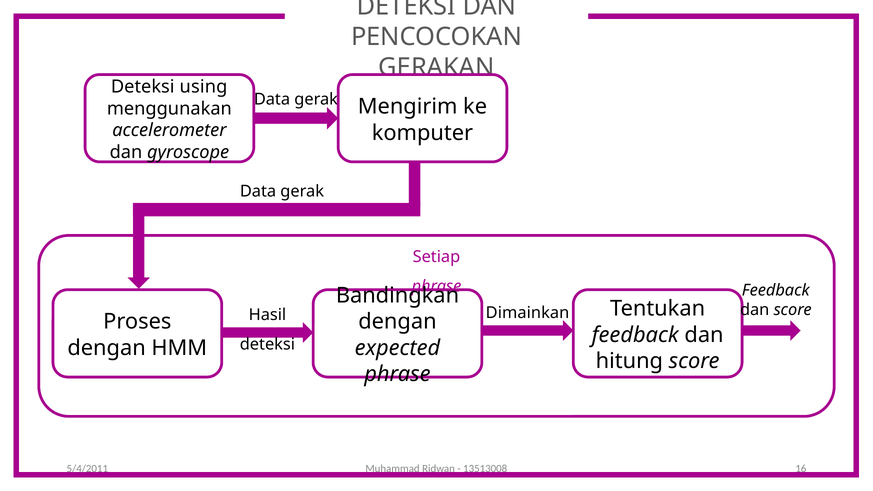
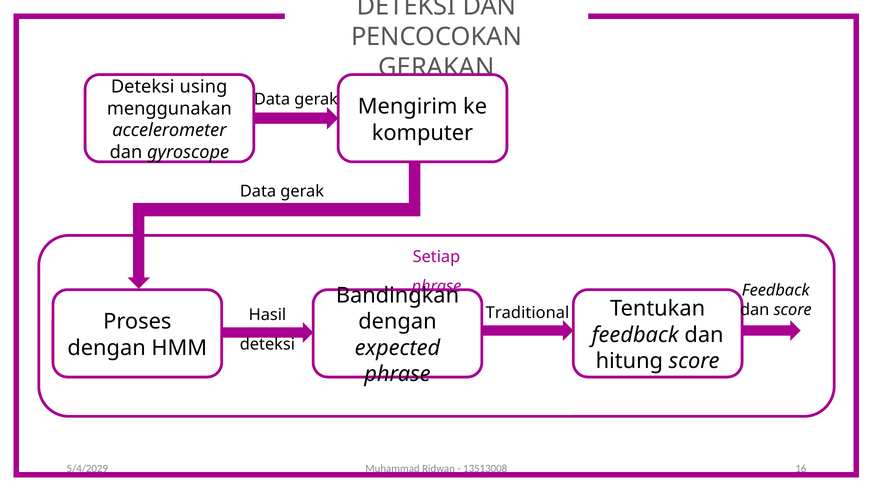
Dimainkan: Dimainkan -> Traditional
5/4/2011: 5/4/2011 -> 5/4/2029
